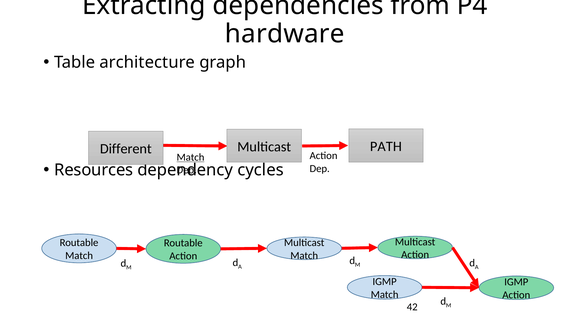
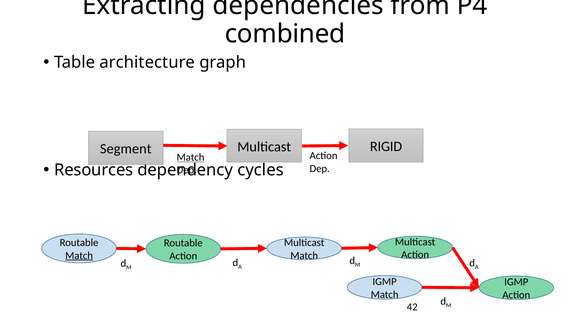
hardware: hardware -> combined
Different: Different -> Segment
PATH: PATH -> RIGID
Match at (79, 255) underline: none -> present
